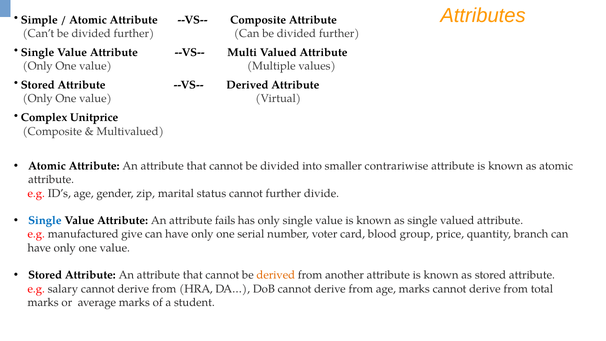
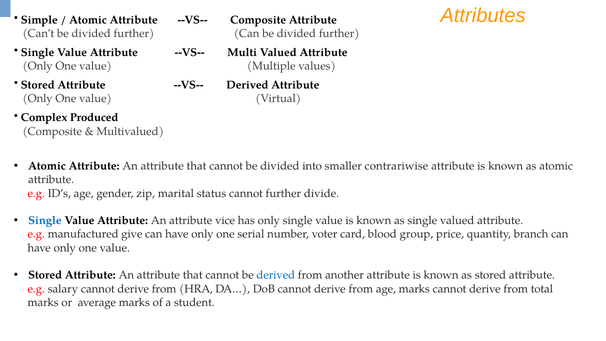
Unitprice: Unitprice -> Produced
fails: fails -> vice
derived at (276, 275) colour: orange -> blue
